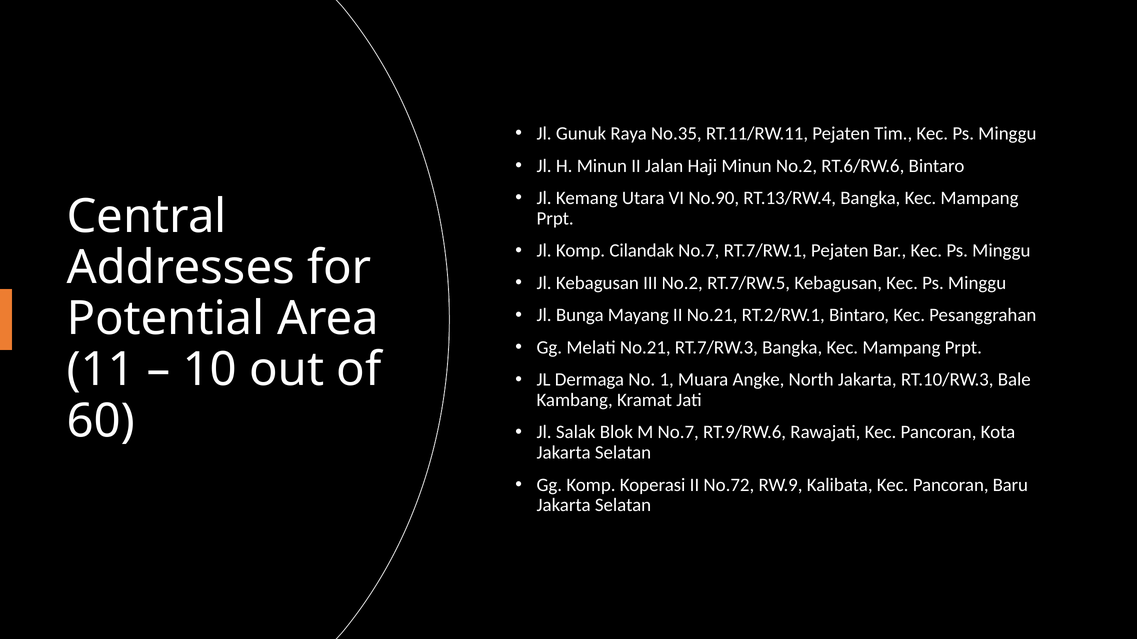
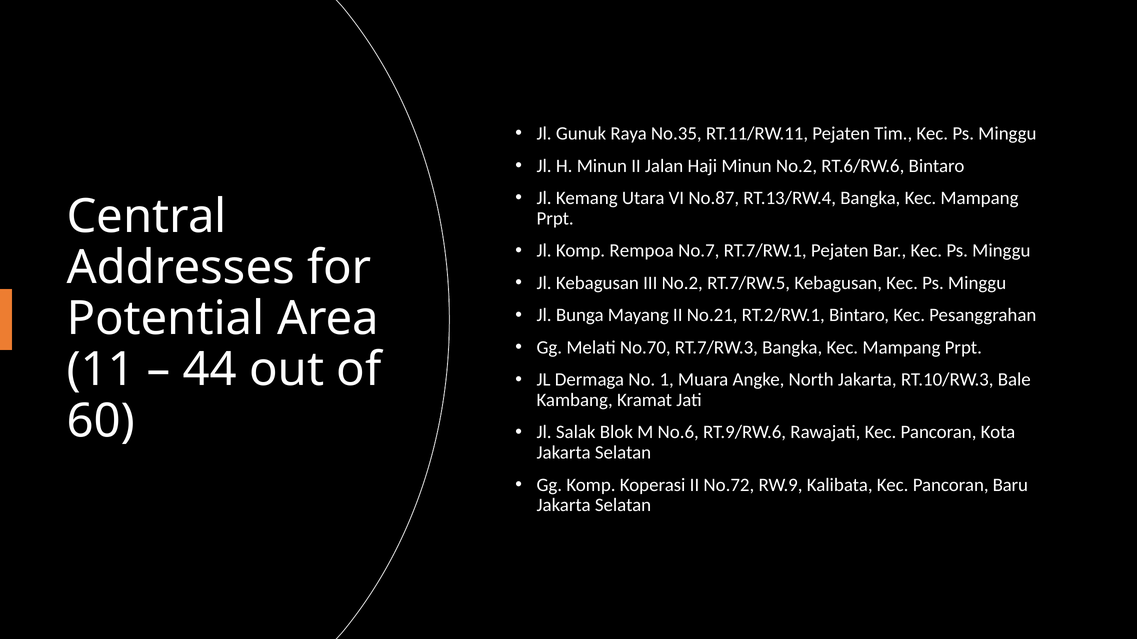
No.90: No.90 -> No.87
Cilandak: Cilandak -> Rempoa
Melati No.21: No.21 -> No.70
10: 10 -> 44
M No.7: No.7 -> No.6
